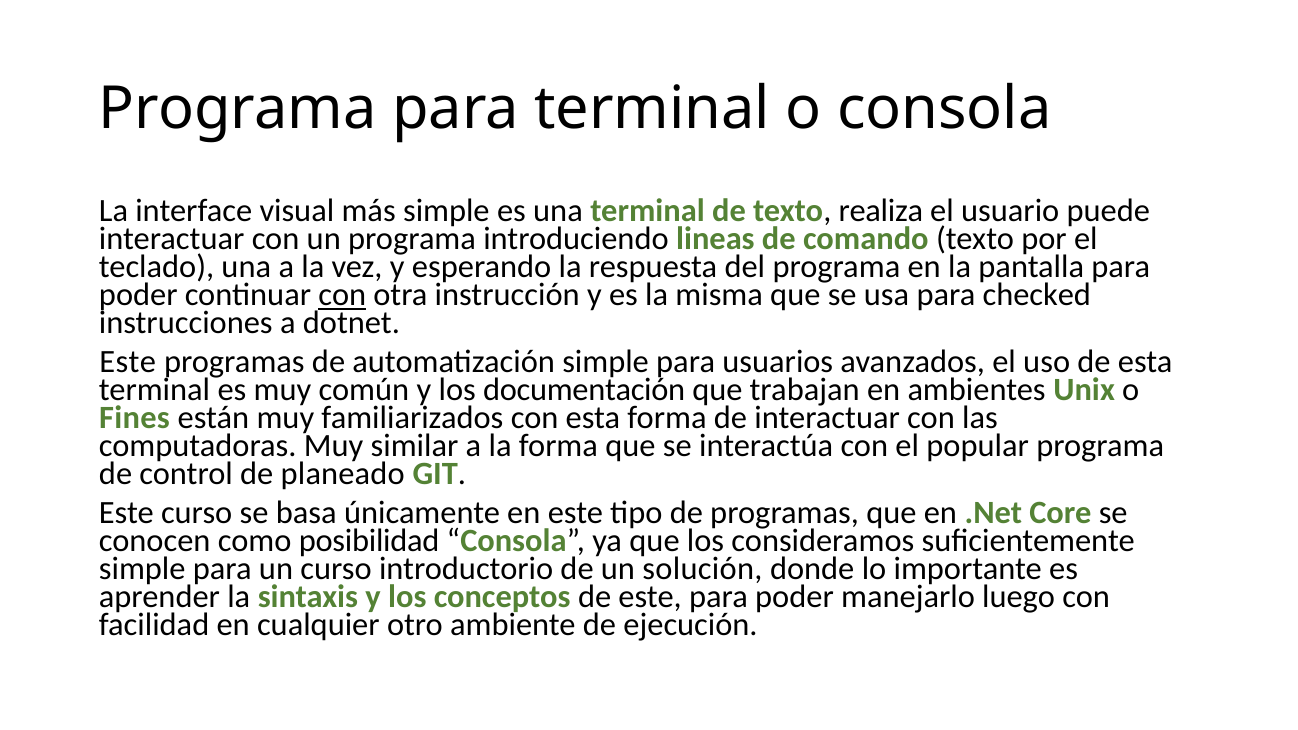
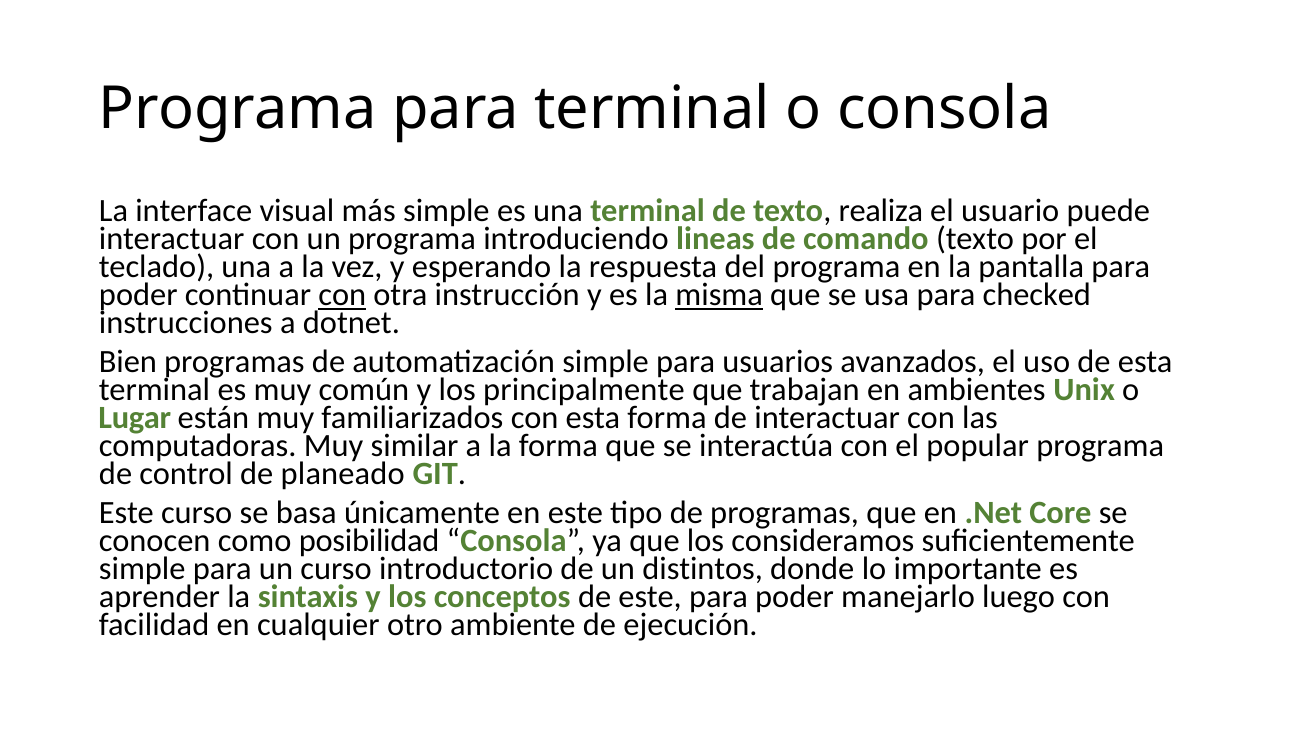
misma underline: none -> present
Este at (128, 362): Este -> Bien
documentación: documentación -> principalmente
Fines: Fines -> Lugar
solución: solución -> distintos
